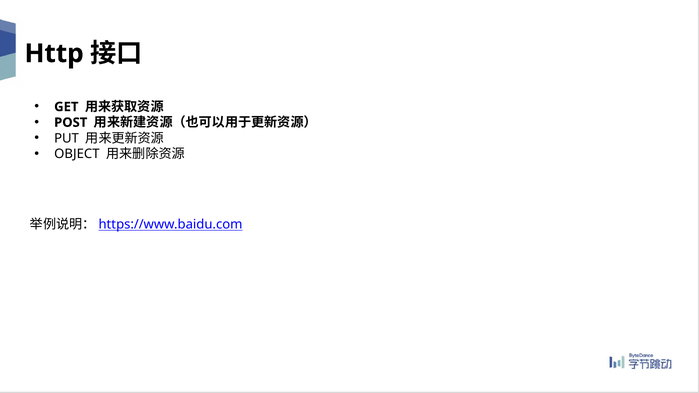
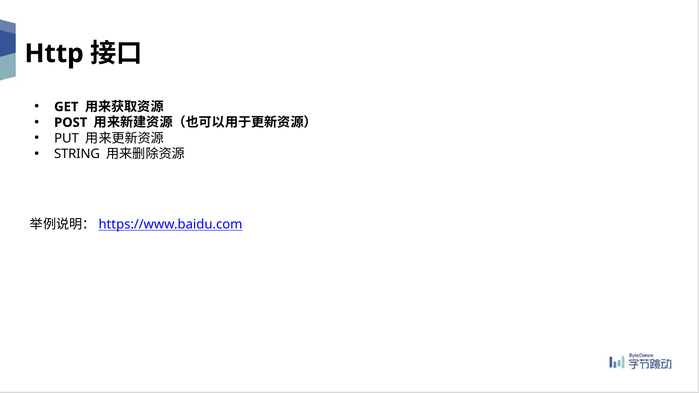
OBJECT: OBJECT -> STRING
